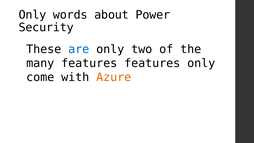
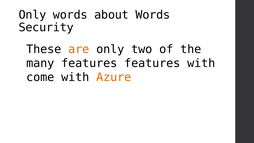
about Power: Power -> Words
are colour: blue -> orange
features only: only -> with
